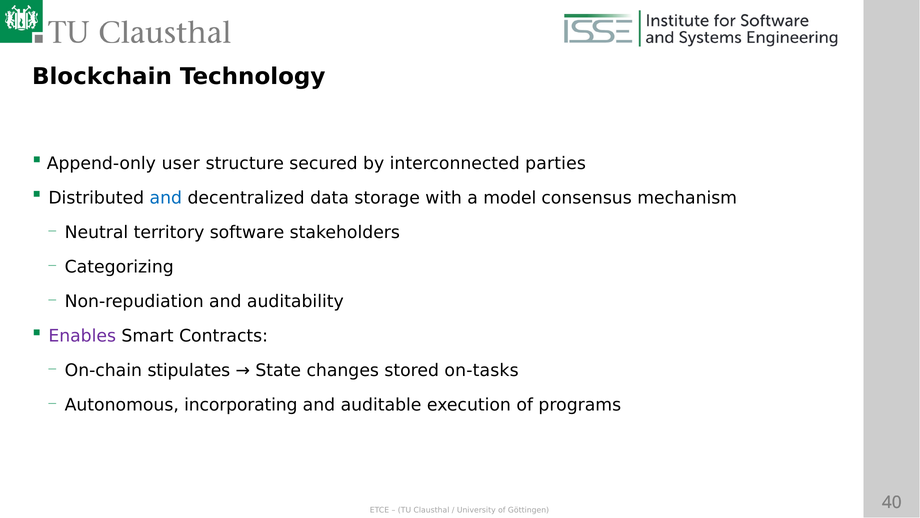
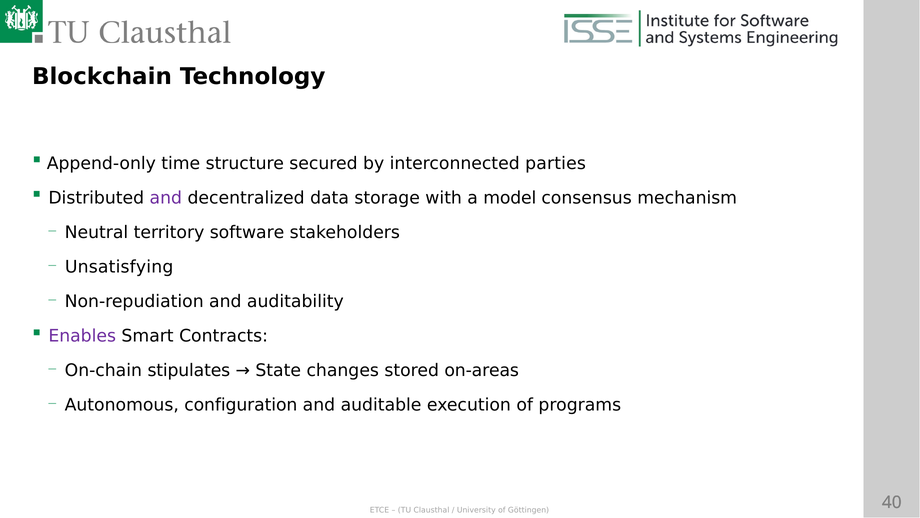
user: user -> time
and at (166, 198) colour: blue -> purple
Categorizing: Categorizing -> Unsatisfying
on-tasks: on-tasks -> on-areas
incorporating: incorporating -> configuration
